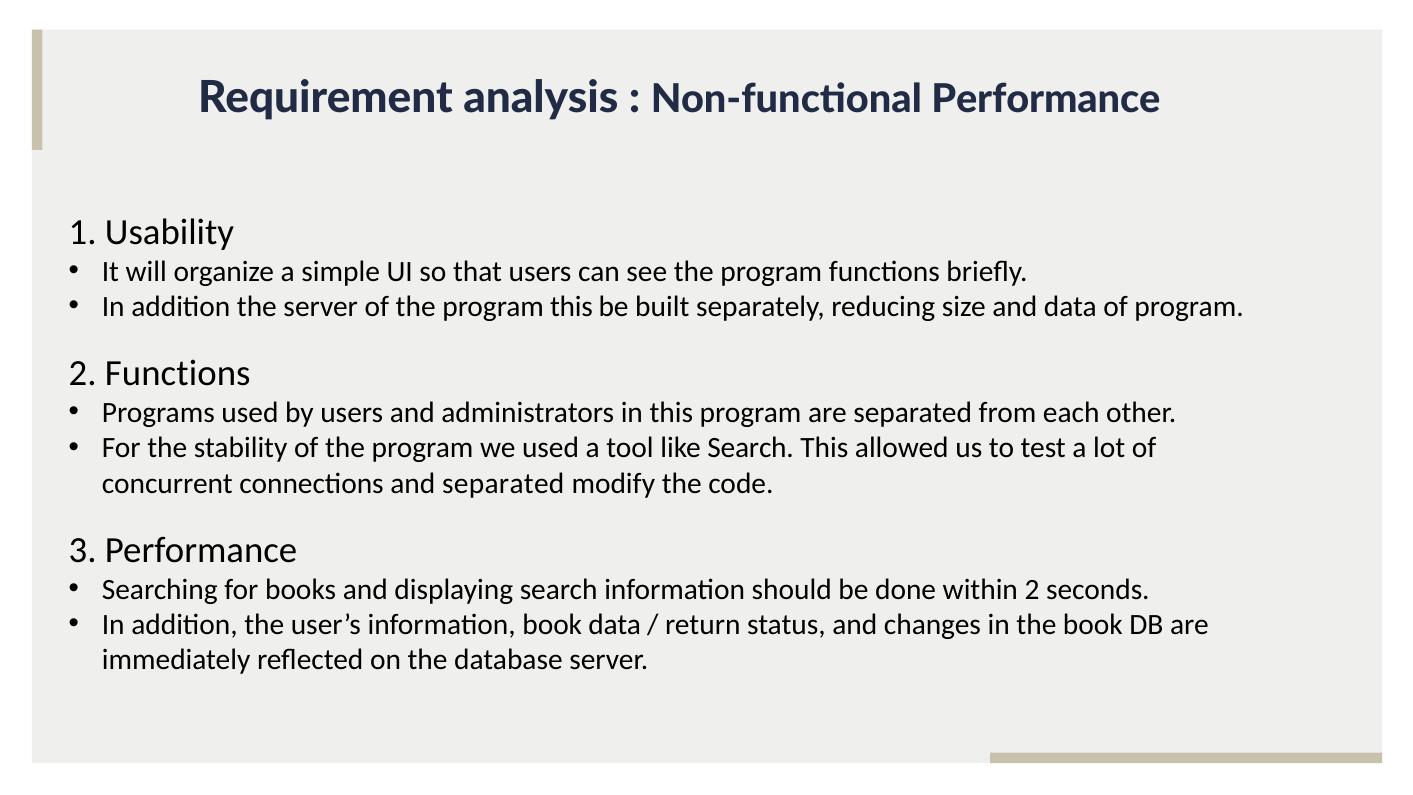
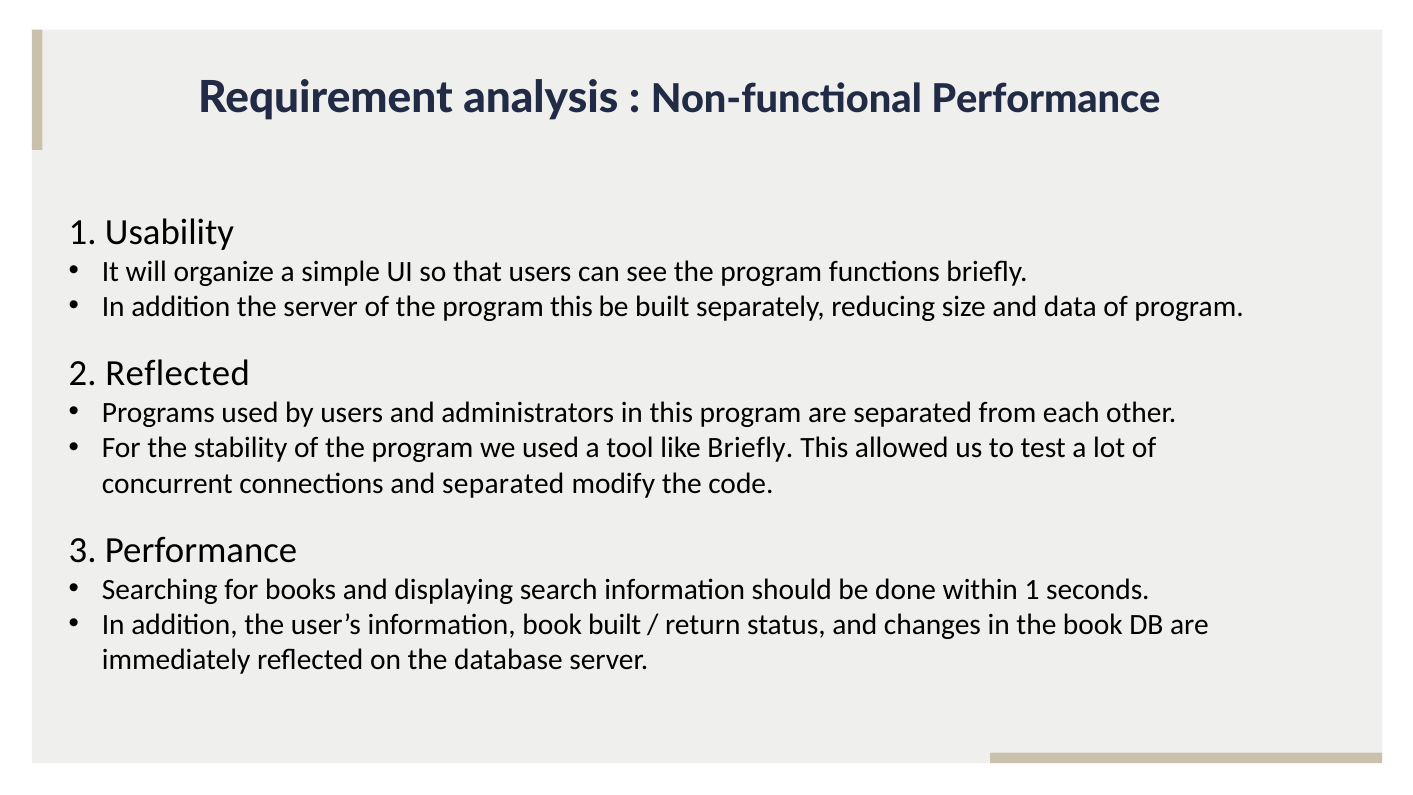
2 Functions: Functions -> Reflected
like Search: Search -> Briefly
within 2: 2 -> 1
book data: data -> built
